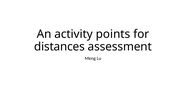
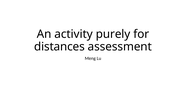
points: points -> purely
